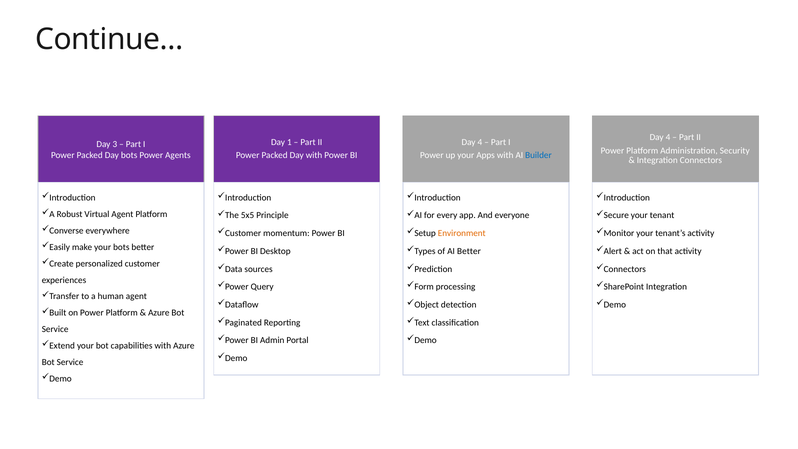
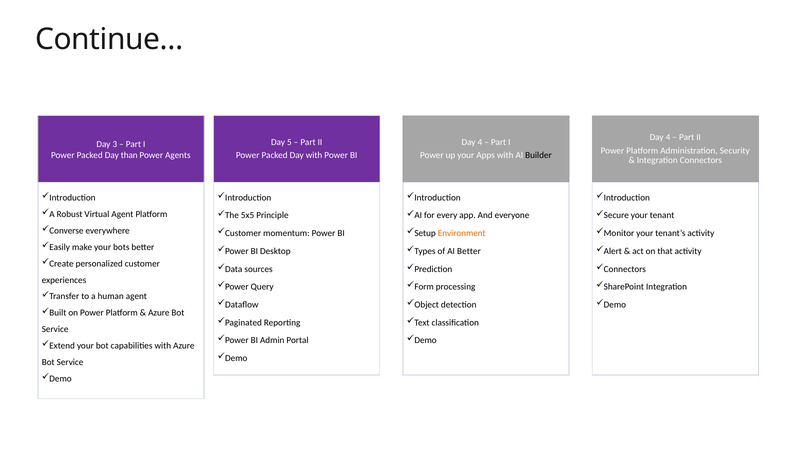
1: 1 -> 5
Day bots: bots -> than
Builder colour: blue -> black
